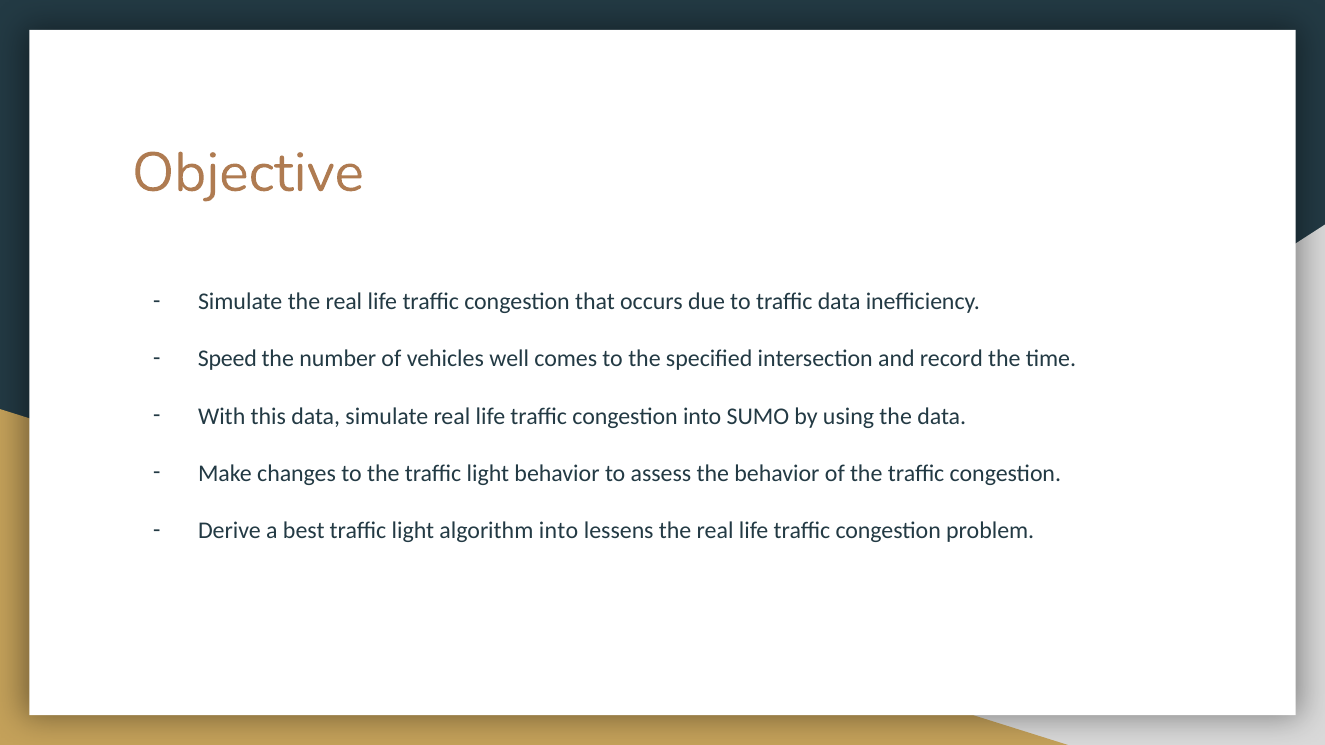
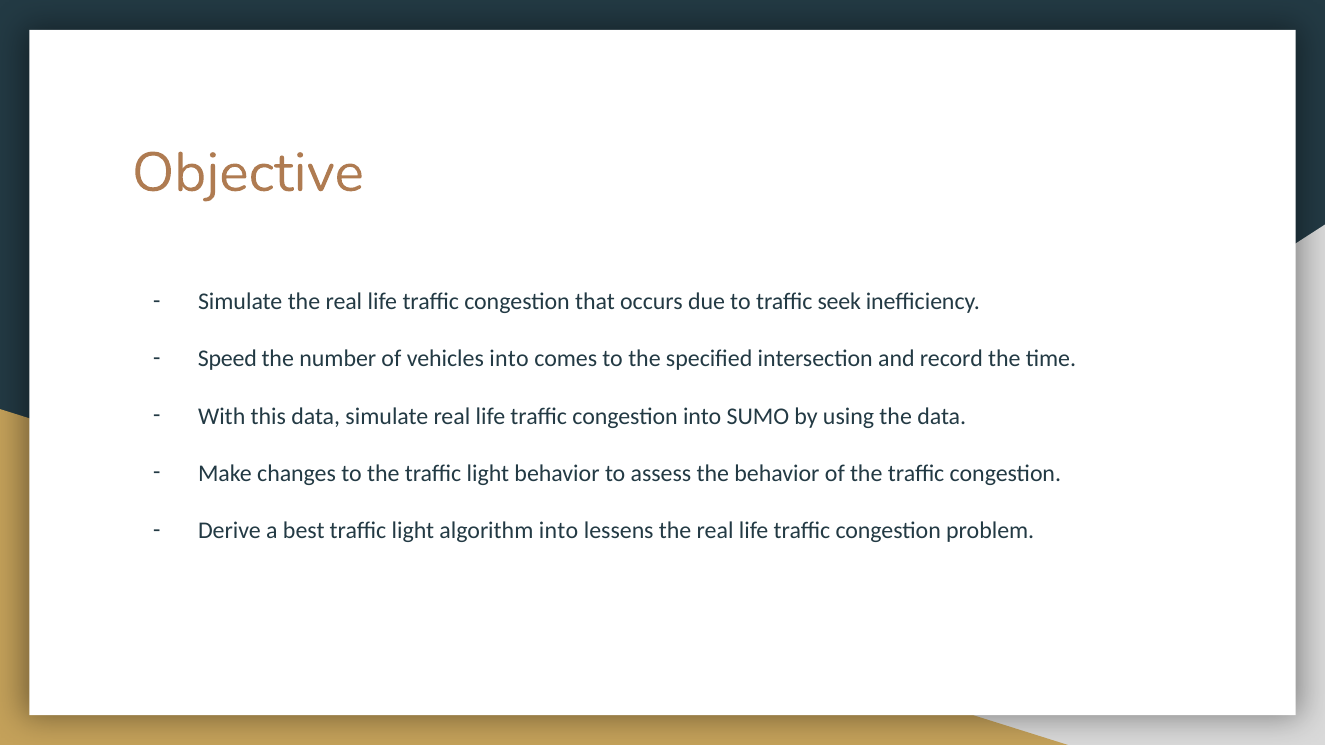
traffic data: data -> seek
vehicles well: well -> into
